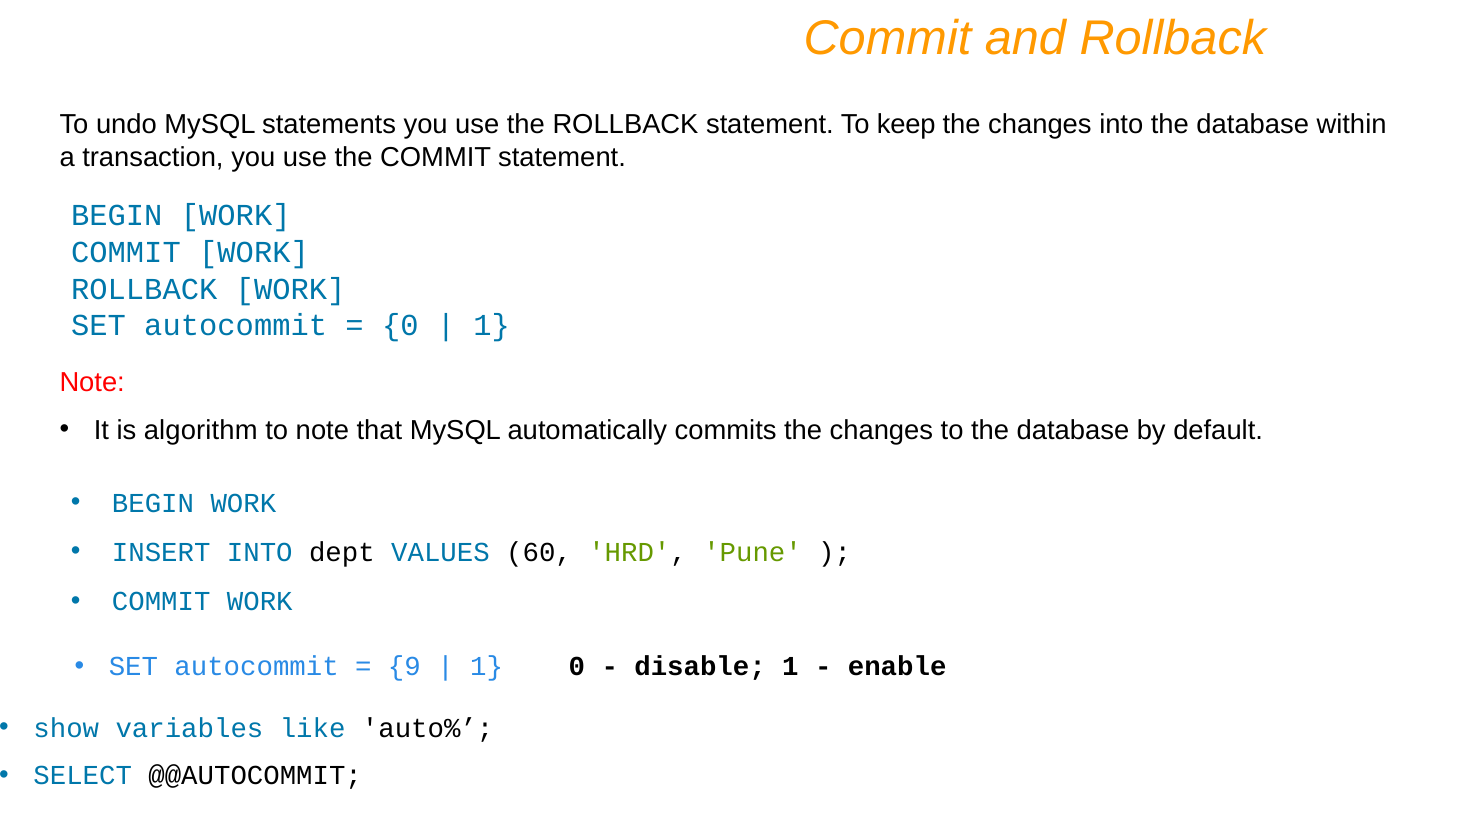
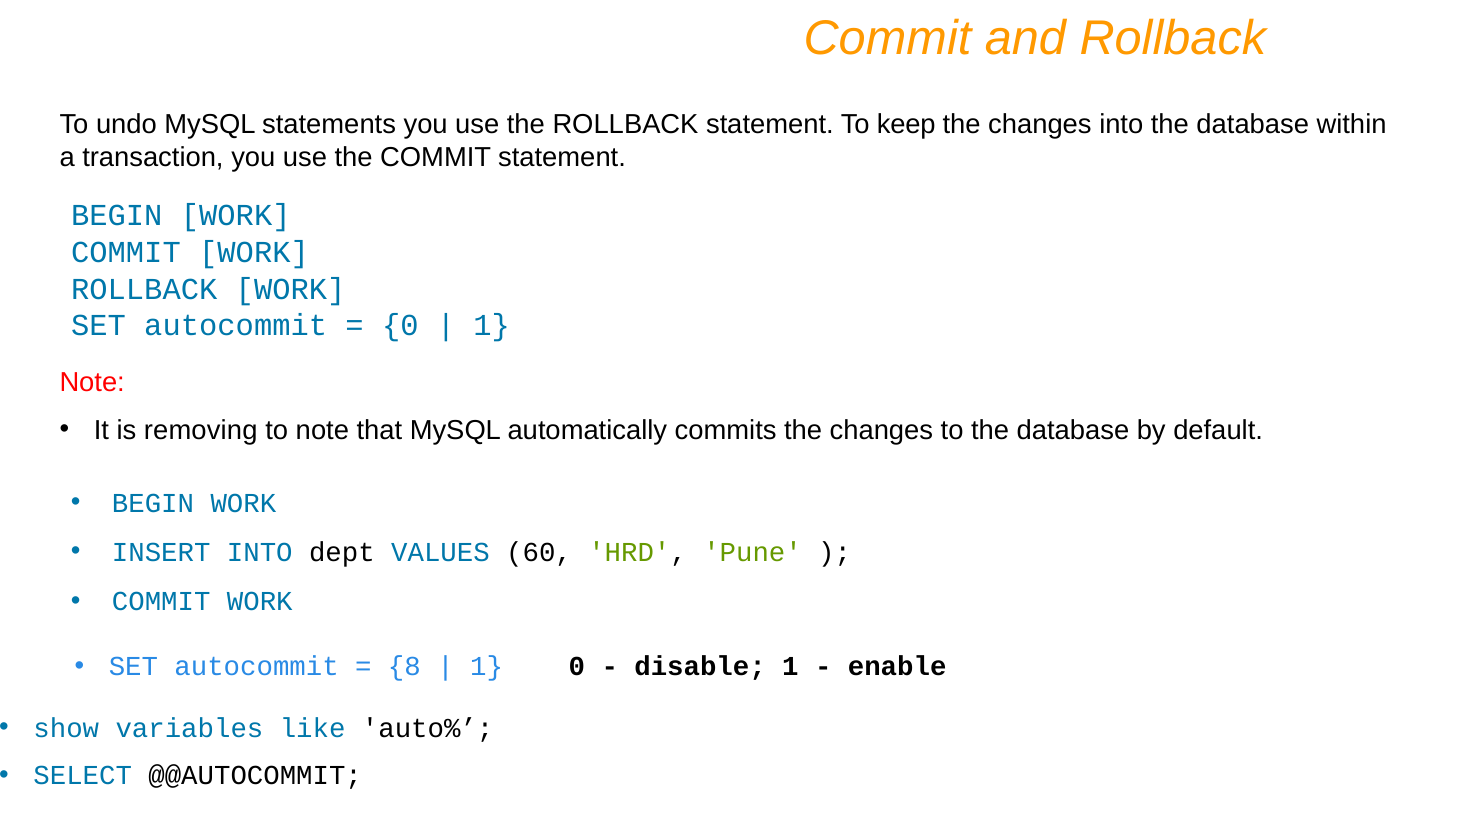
algorithm: algorithm -> removing
9: 9 -> 8
